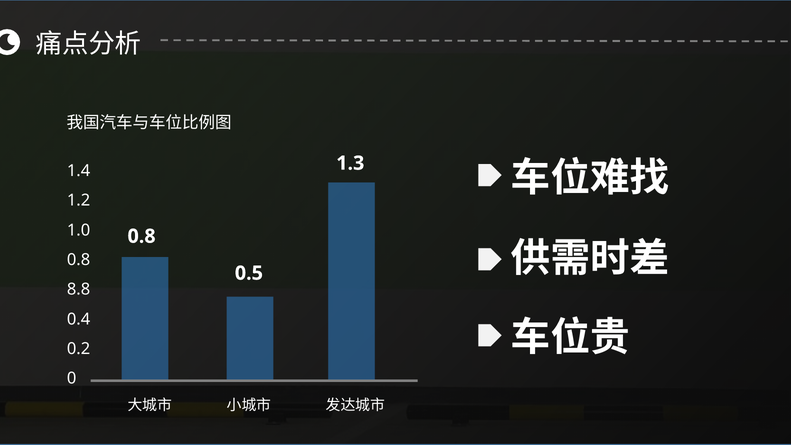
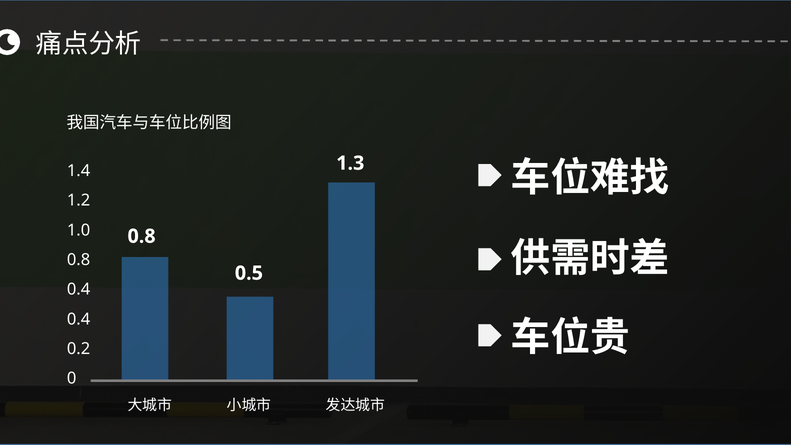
8.8 at (79, 289): 8.8 -> 0.4
